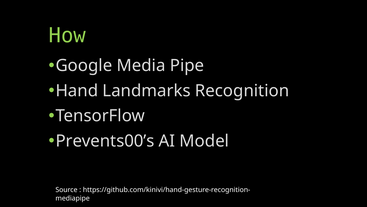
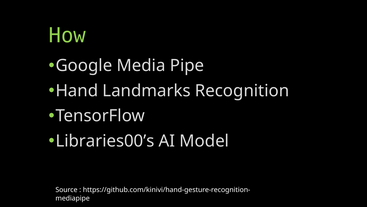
Prevents00’s: Prevents00’s -> Libraries00’s
